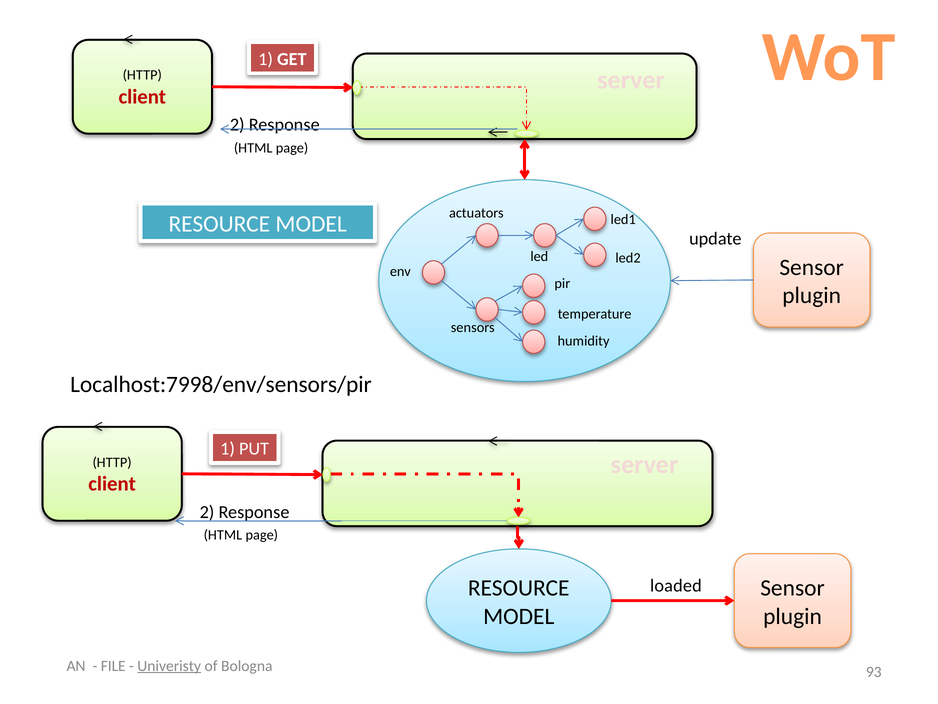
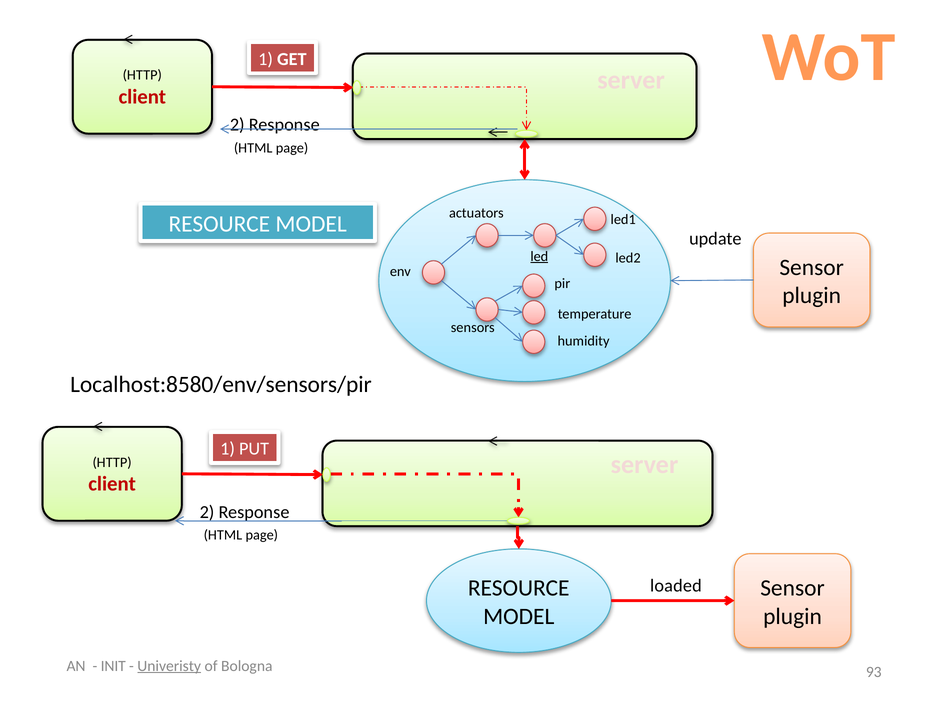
led underline: none -> present
Localhost:7998/env/sensors/pir: Localhost:7998/env/sensors/pir -> Localhost:8580/env/sensors/pir
FILE: FILE -> INIT
